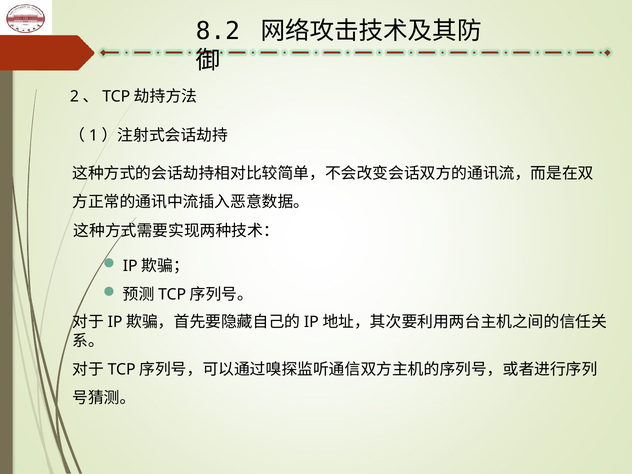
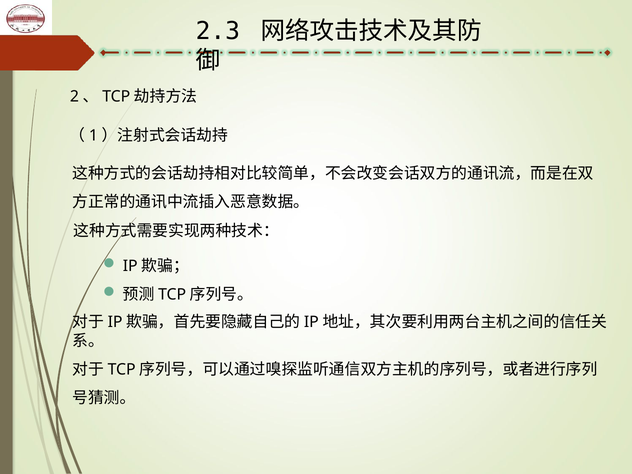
8.2: 8.2 -> 2.3
